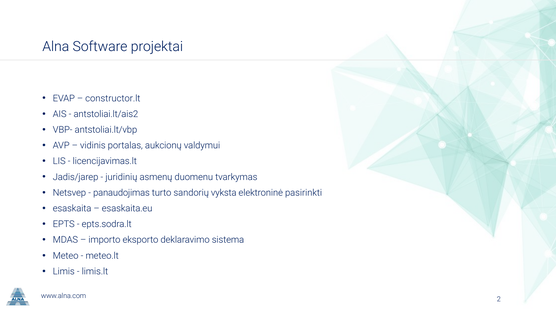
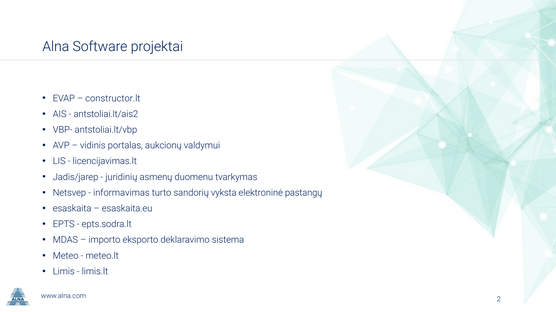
panaudojimas: panaudojimas -> informavimas
pasirinkti: pasirinkti -> pastangų
